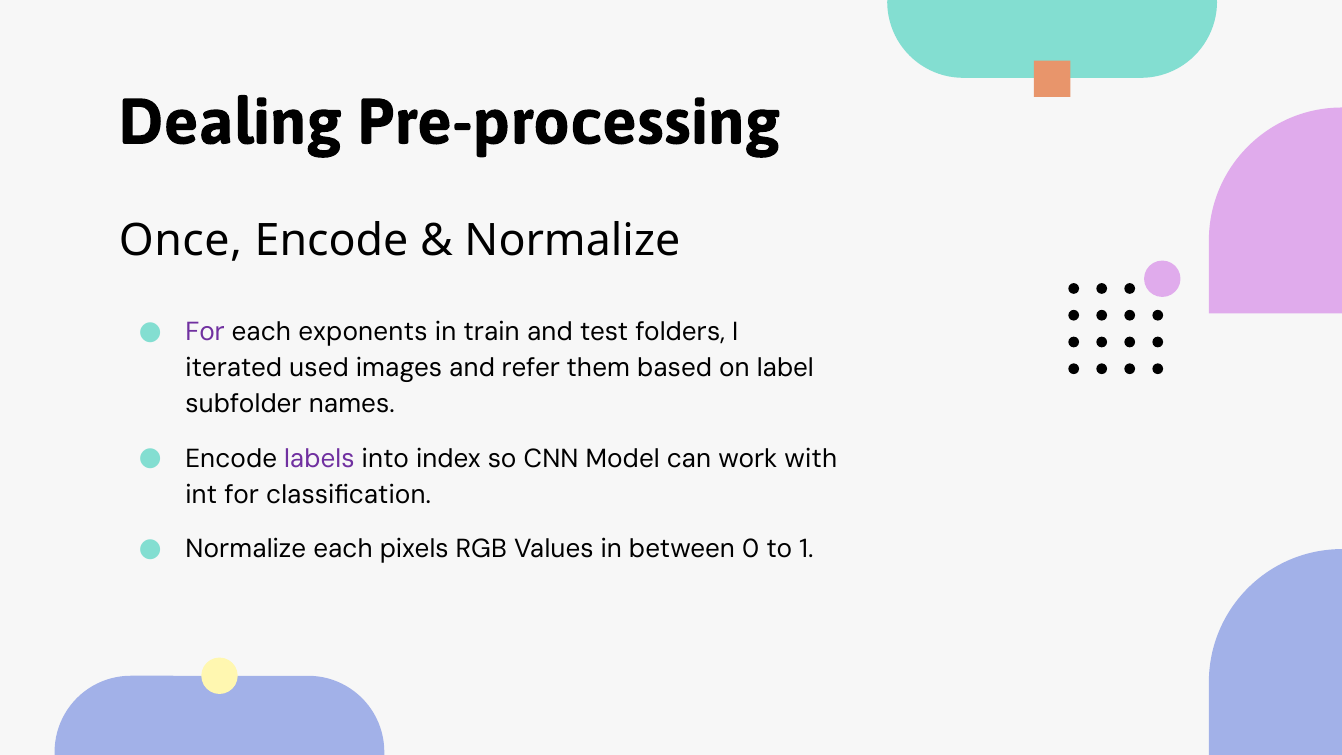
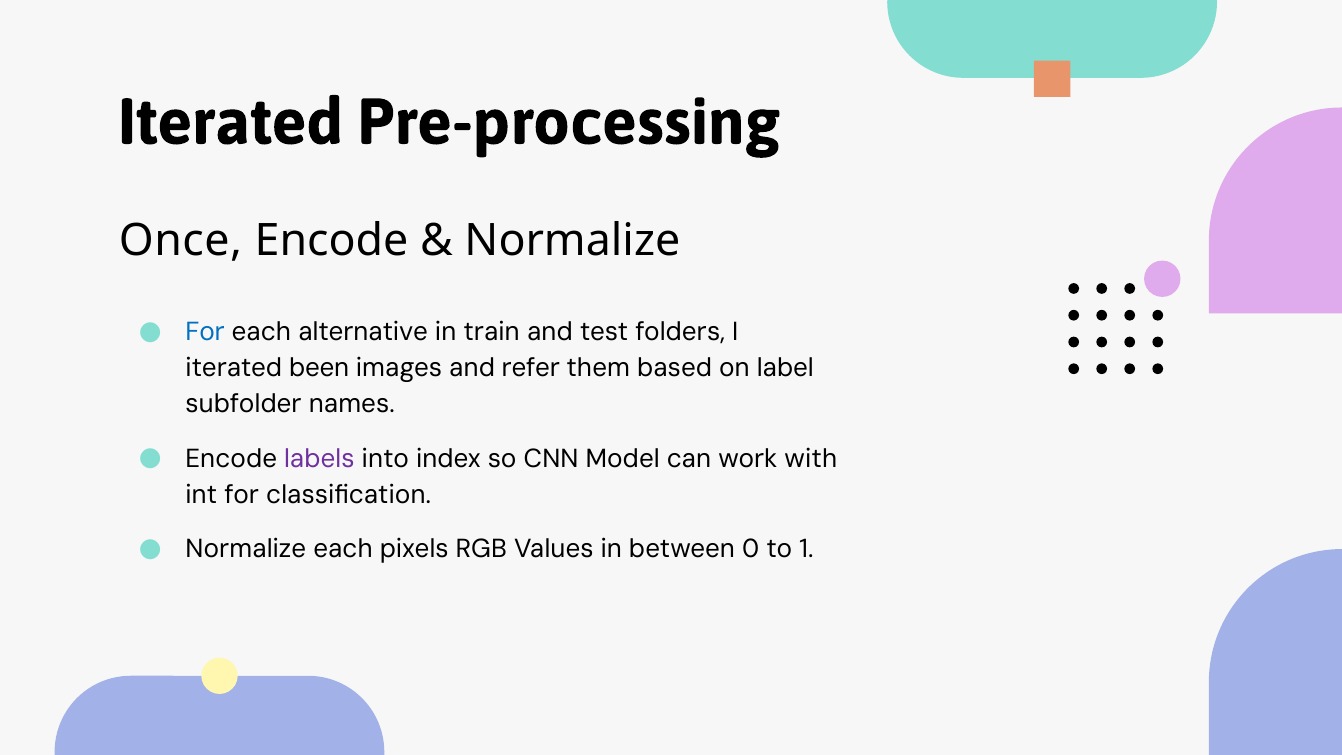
Dealing at (230, 122): Dealing -> Iterated
For at (205, 332) colour: purple -> blue
exponents: exponents -> alternative
used: used -> been
